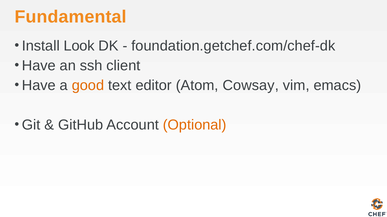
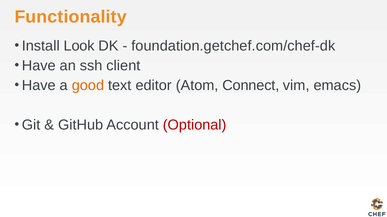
Fundamental: Fundamental -> Functionality
Cowsay: Cowsay -> Connect
Optional colour: orange -> red
